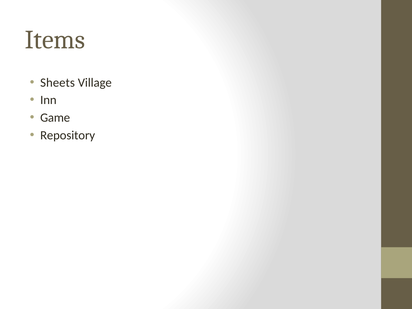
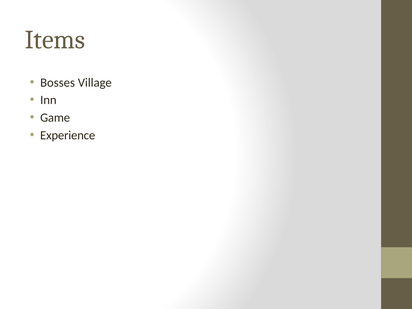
Sheets: Sheets -> Bosses
Repository: Repository -> Experience
